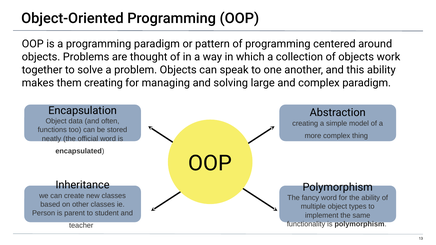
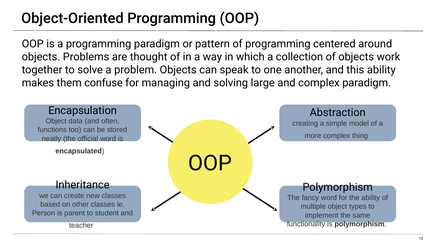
them creating: creating -> confuse
